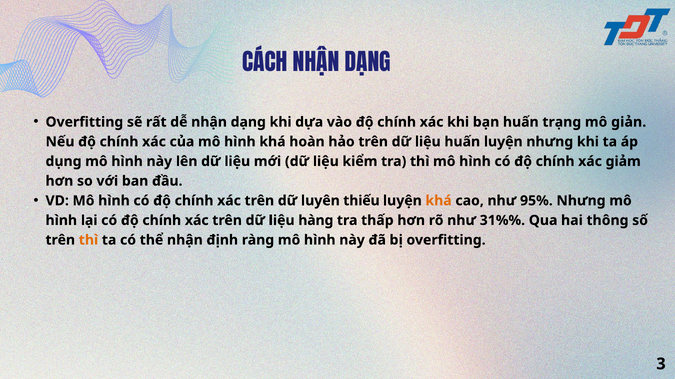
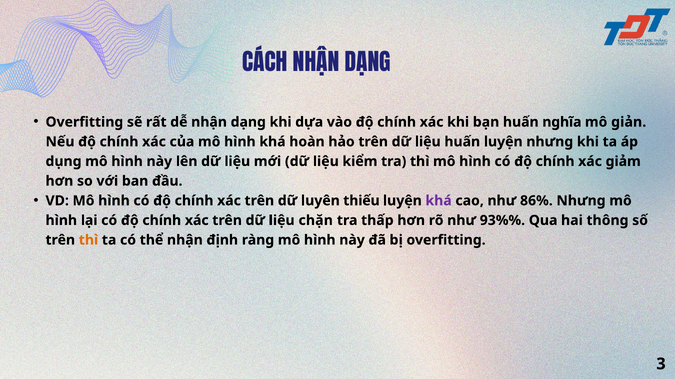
trạng: trạng -> nghĩa
khá at (439, 201) colour: orange -> purple
95%: 95% -> 86%
hàng: hàng -> chặn
31%%: 31%% -> 93%%
